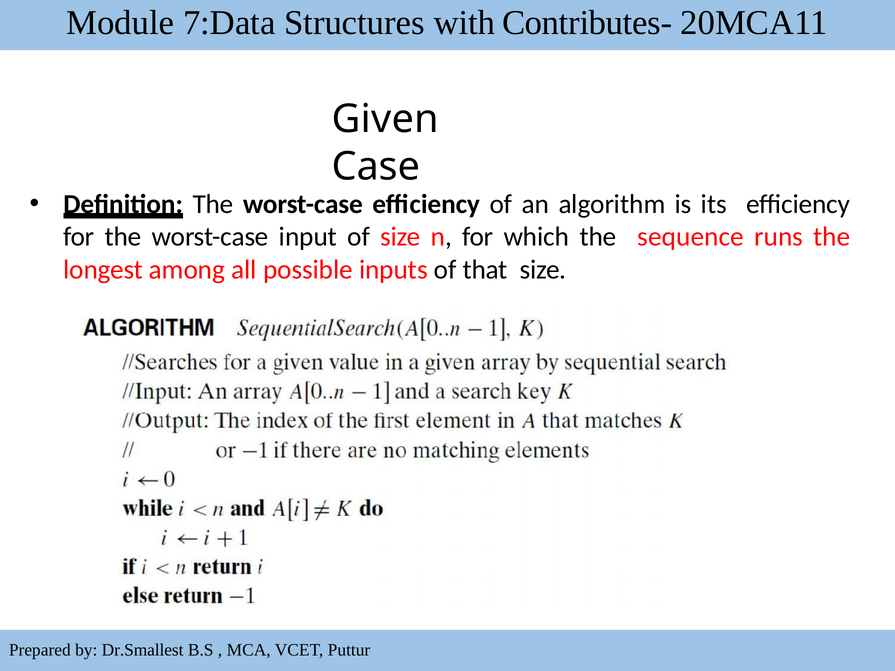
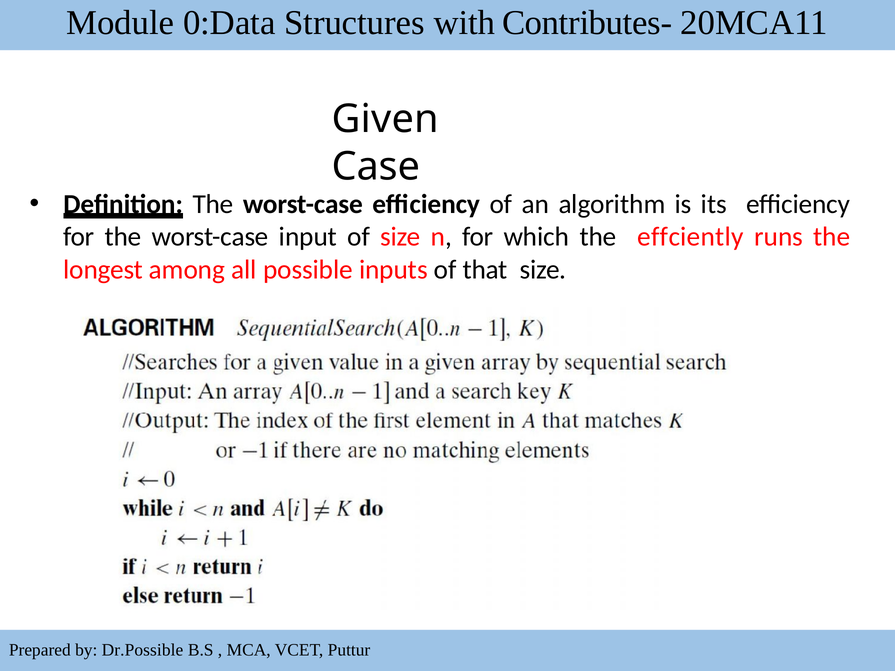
7:Data: 7:Data -> 0:Data
sequence: sequence -> effciently
Dr.Smallest: Dr.Smallest -> Dr.Possible
